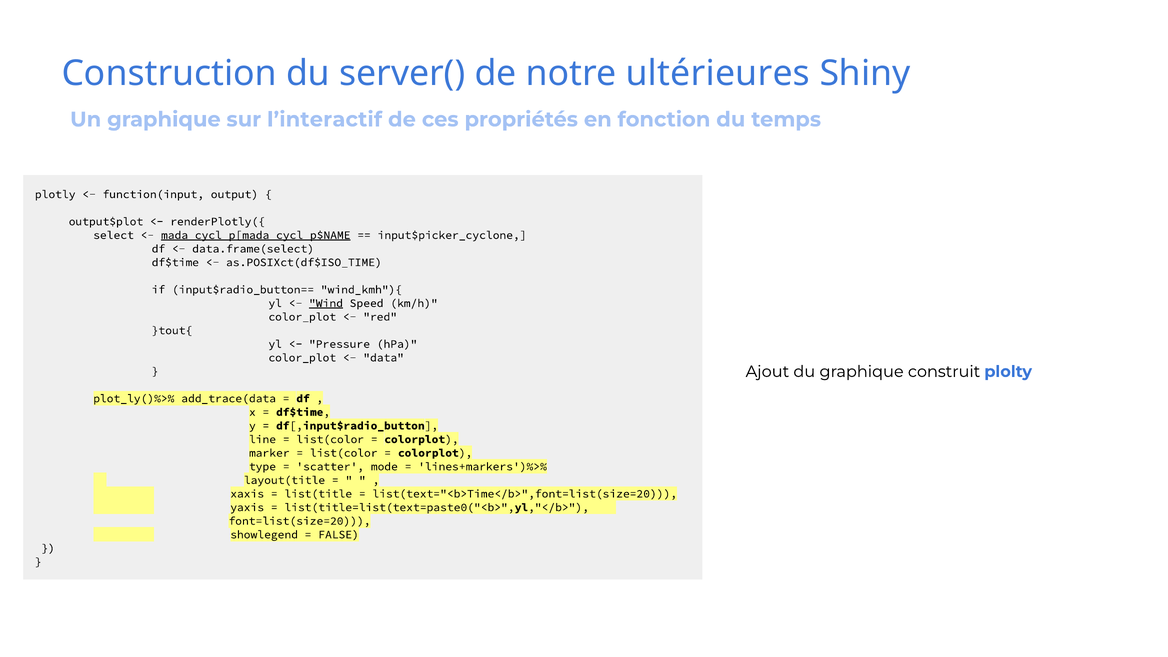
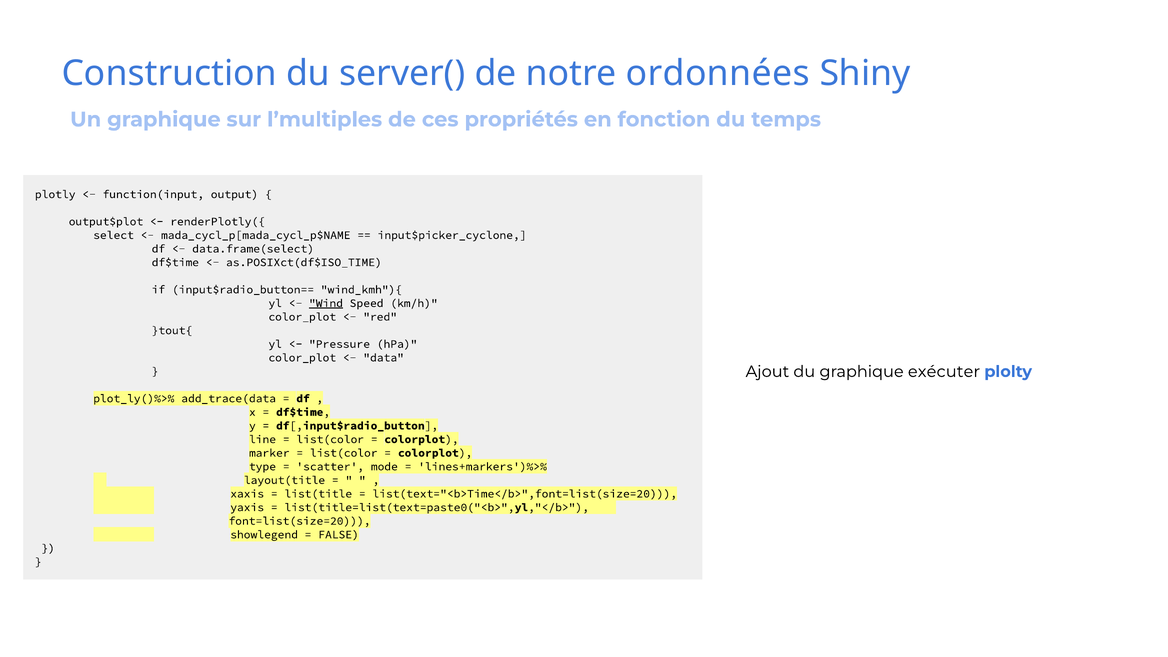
ultérieures: ultérieures -> ordonnées
l’interactif: l’interactif -> l’multiples
mada_cycl_p[mada_cycl_p$NAME underline: present -> none
construit: construit -> exécuter
